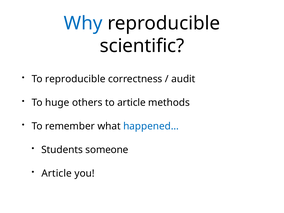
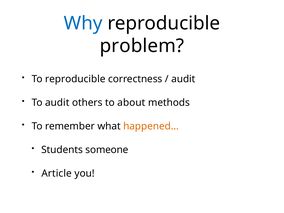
scientific: scientific -> problem
To huge: huge -> audit
to article: article -> about
happened… colour: blue -> orange
